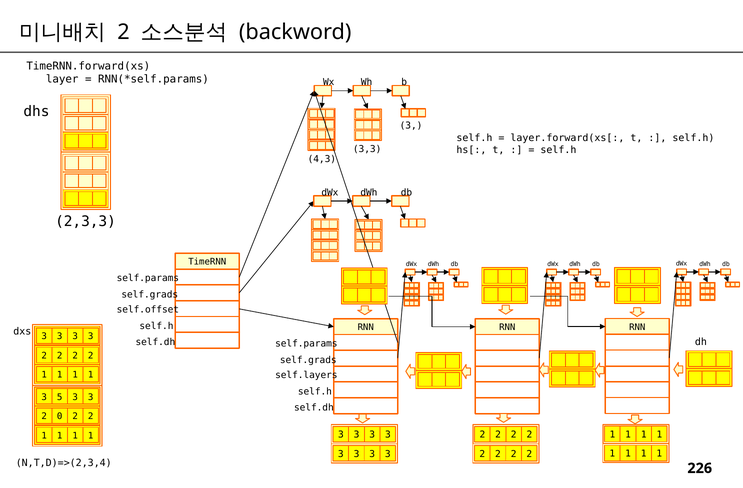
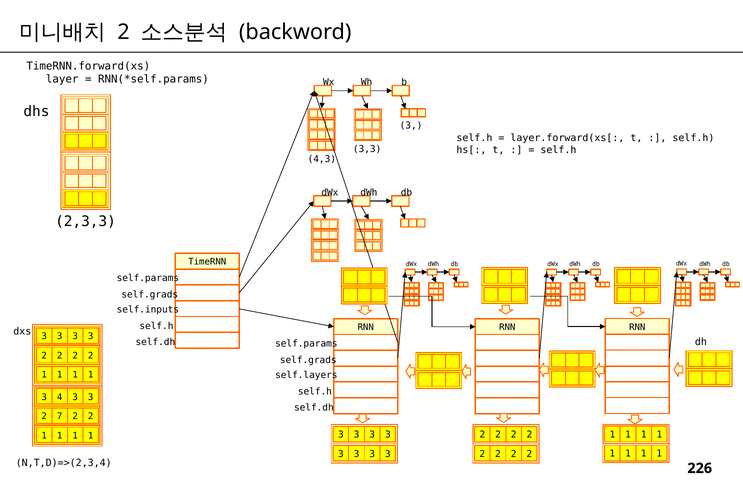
self.offset: self.offset -> self.inputs
5: 5 -> 4
0: 0 -> 7
